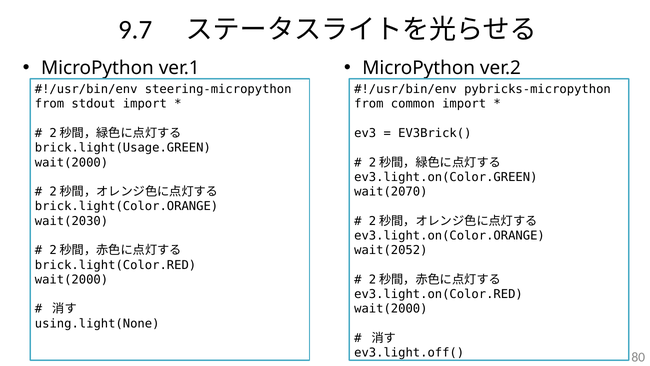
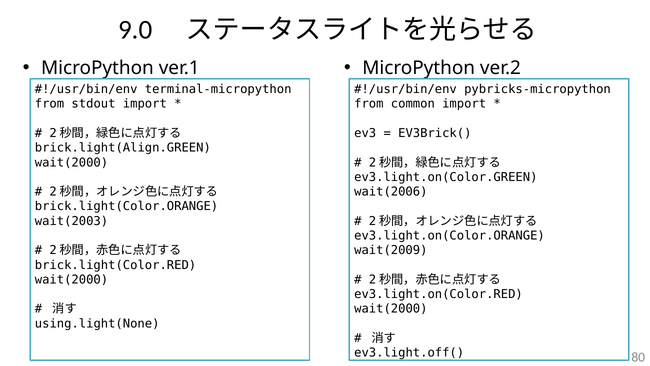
9.7: 9.7 -> 9.0
steering-micropython: steering-micropython -> terminal-micropython
brick.light(Usage.GREEN: brick.light(Usage.GREEN -> brick.light(Align.GREEN
wait(2070: wait(2070 -> wait(2006
wait(2030: wait(2030 -> wait(2003
wait(2052: wait(2052 -> wait(2009
